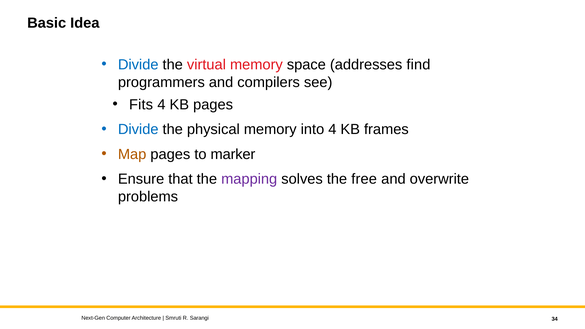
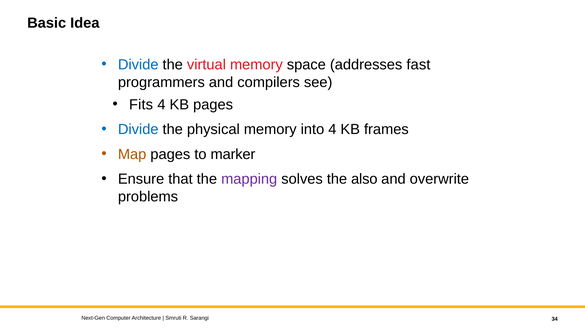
find: find -> fast
free: free -> also
